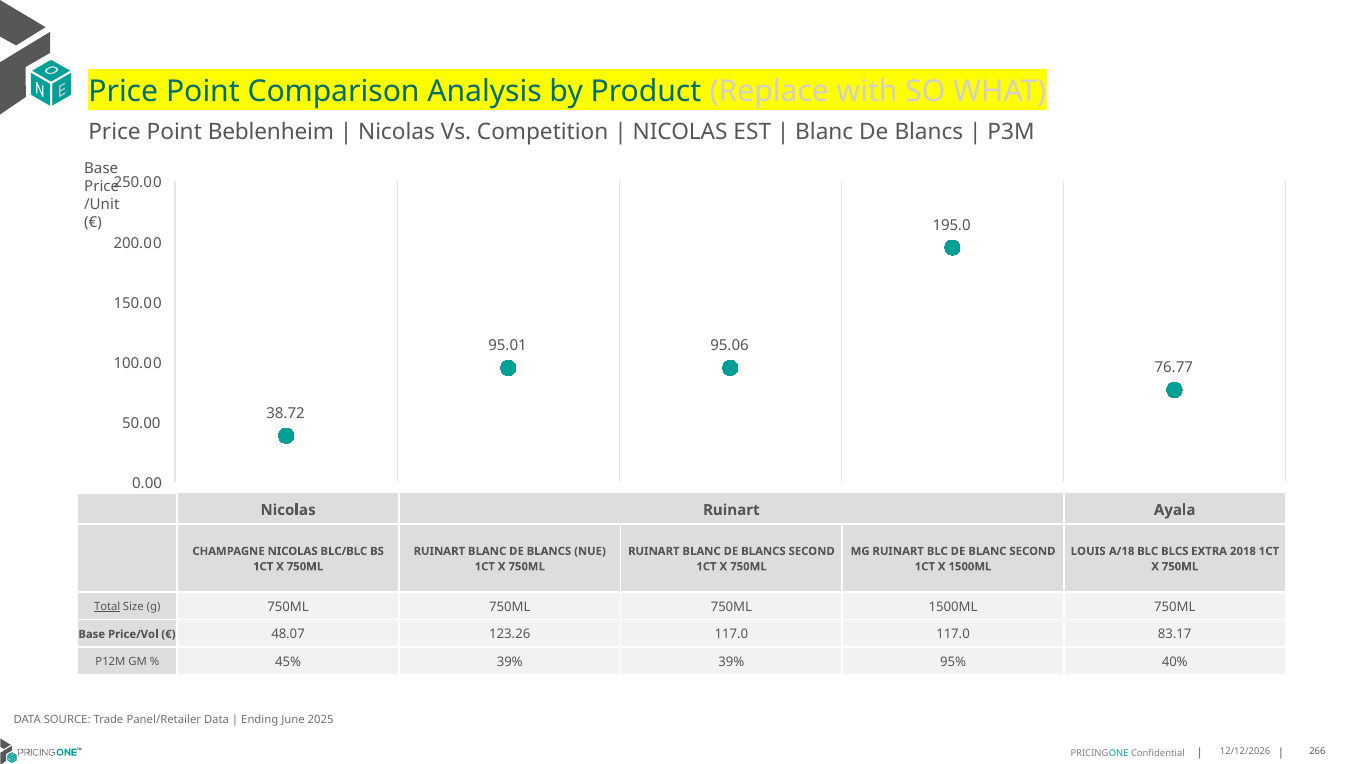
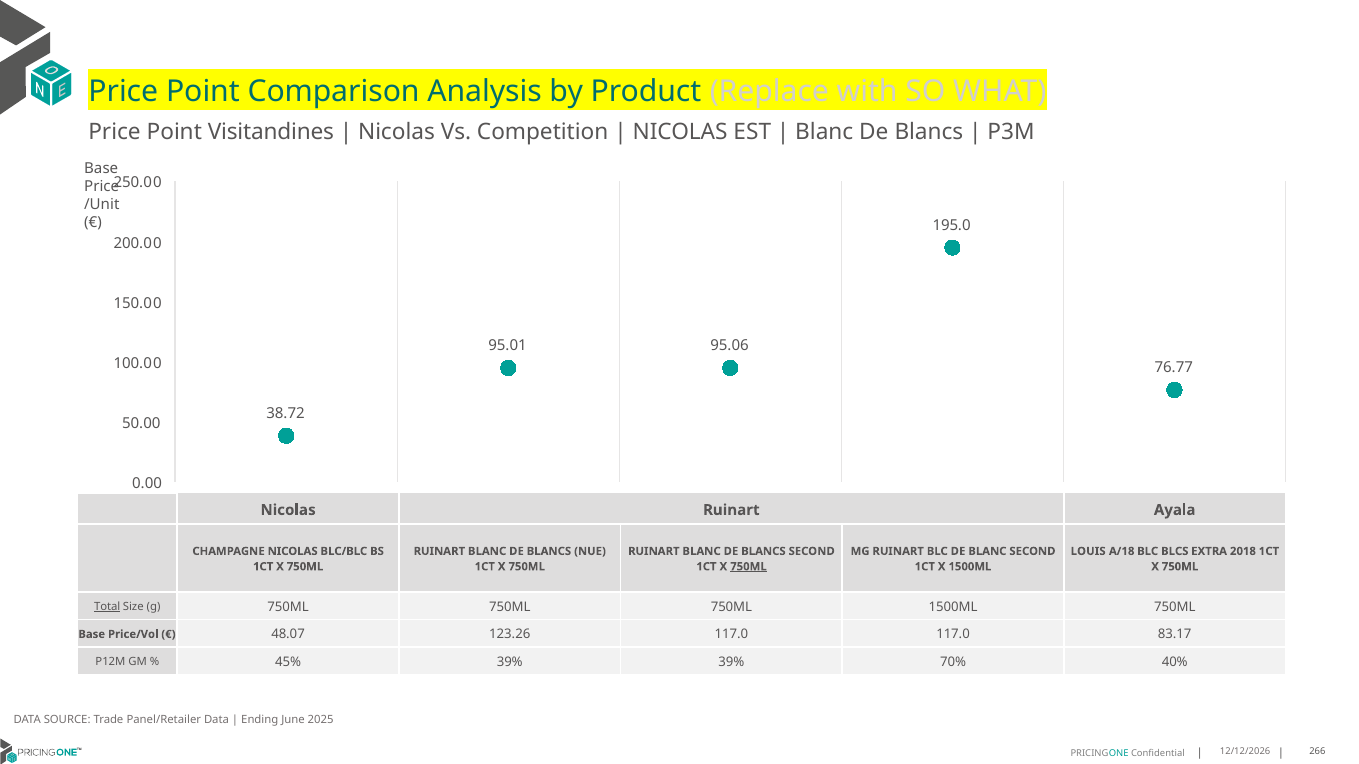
Beblenheim: Beblenheim -> Visitandines
750ML at (748, 567) underline: none -> present
95%: 95% -> 70%
